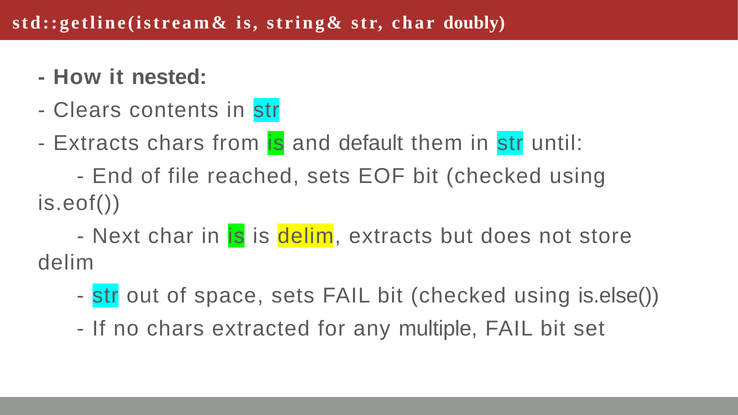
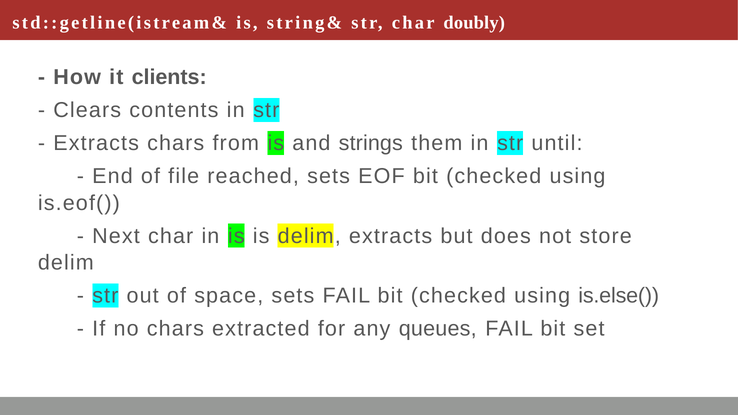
nested: nested -> clients
default: default -> strings
multiple: multiple -> queues
